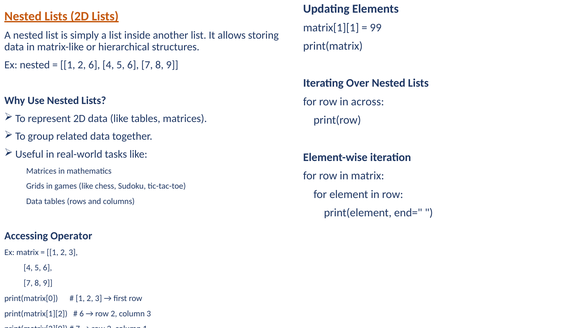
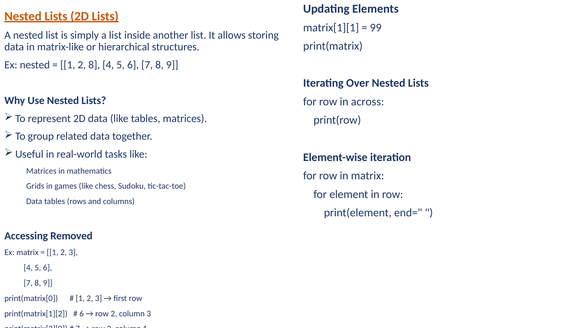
2 6: 6 -> 8
Operator: Operator -> Removed
